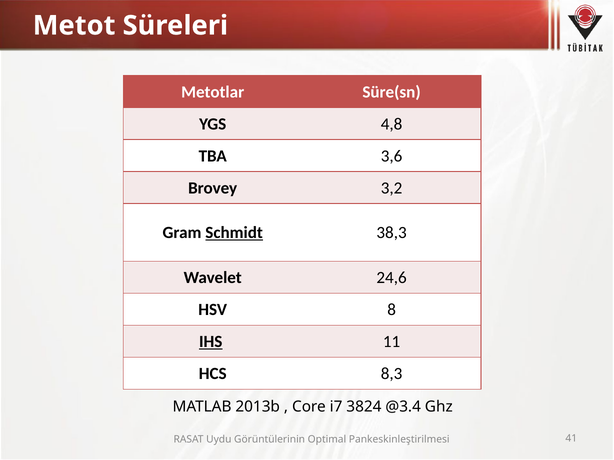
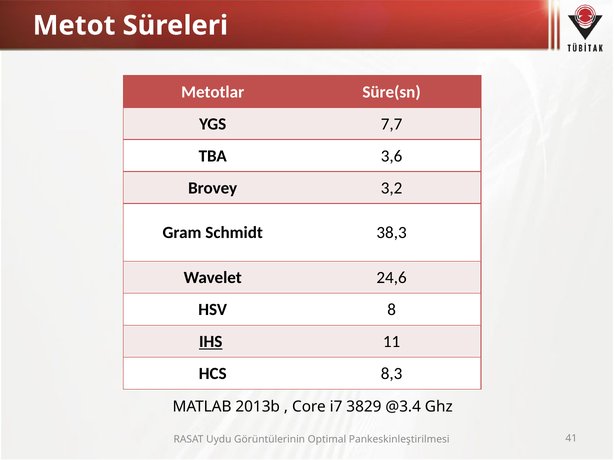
4,8: 4,8 -> 7,7
Schmidt underline: present -> none
3824: 3824 -> 3829
